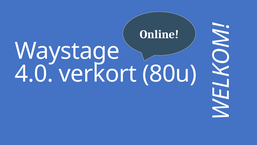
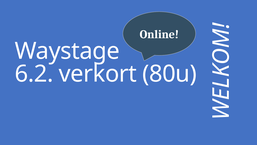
4.0: 4.0 -> 6.2
